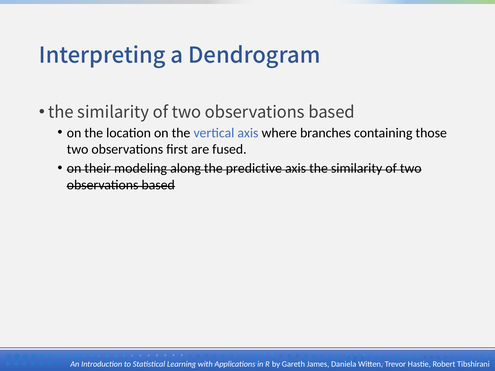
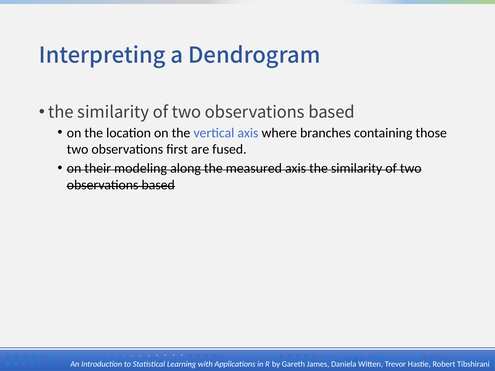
predictive: predictive -> measured
